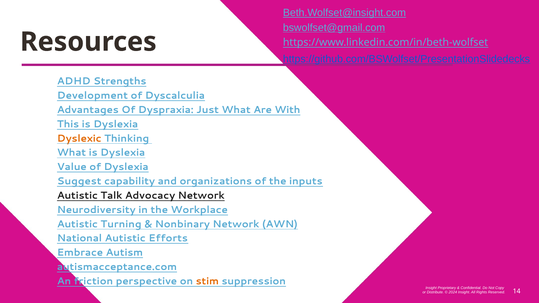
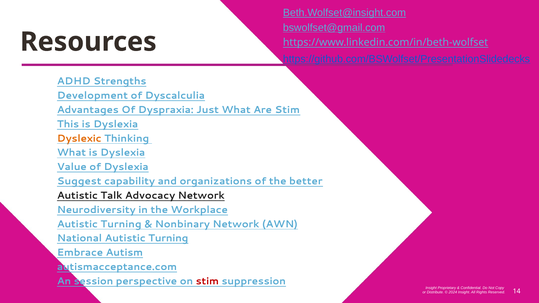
Are With: With -> Stim
inputs: inputs -> better
National Autistic Efforts: Efforts -> Turning
friction: friction -> session
stim at (207, 281) colour: orange -> red
